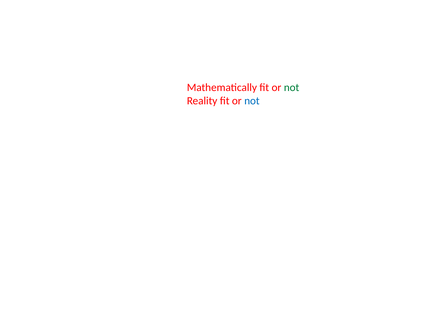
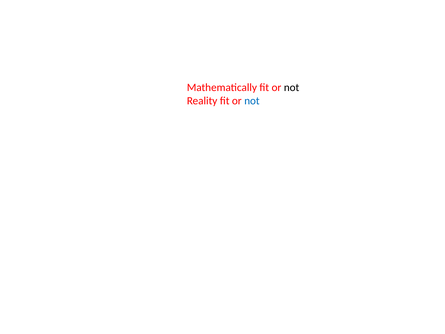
not at (292, 88) colour: green -> black
